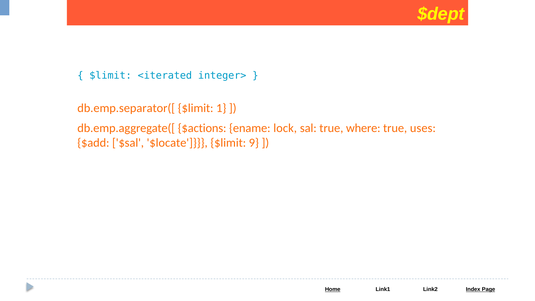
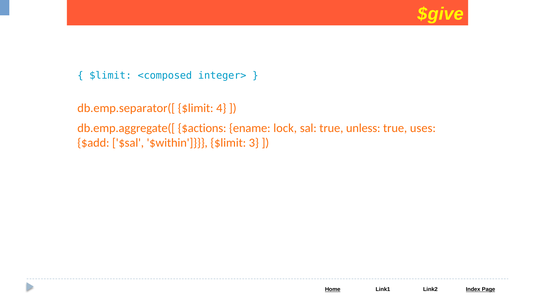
$dept: $dept -> $give
<iterated: <iterated -> <composed
1: 1 -> 4
where: where -> unless
$locate: $locate -> $within
9: 9 -> 3
